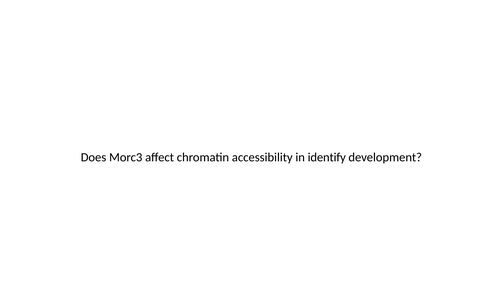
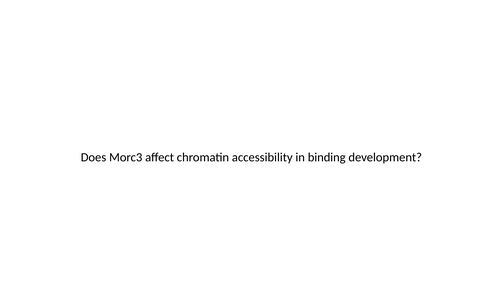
identify: identify -> binding
